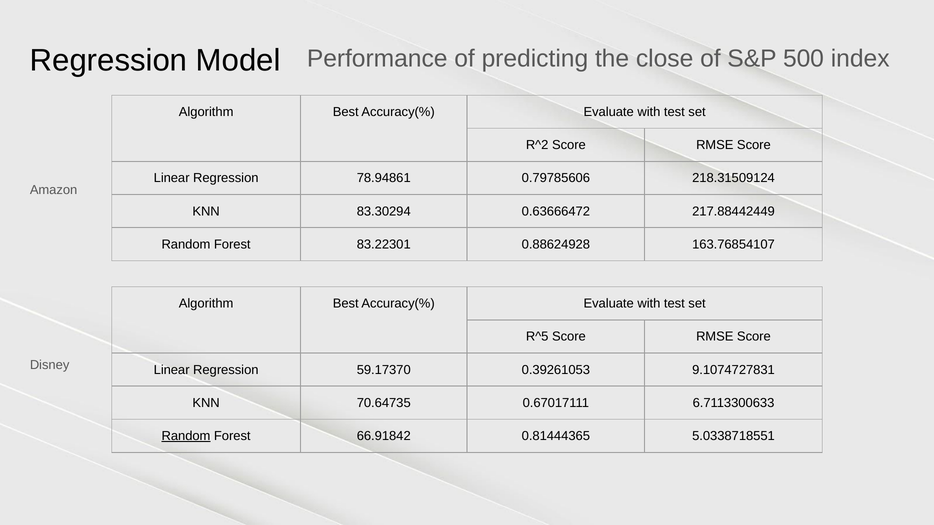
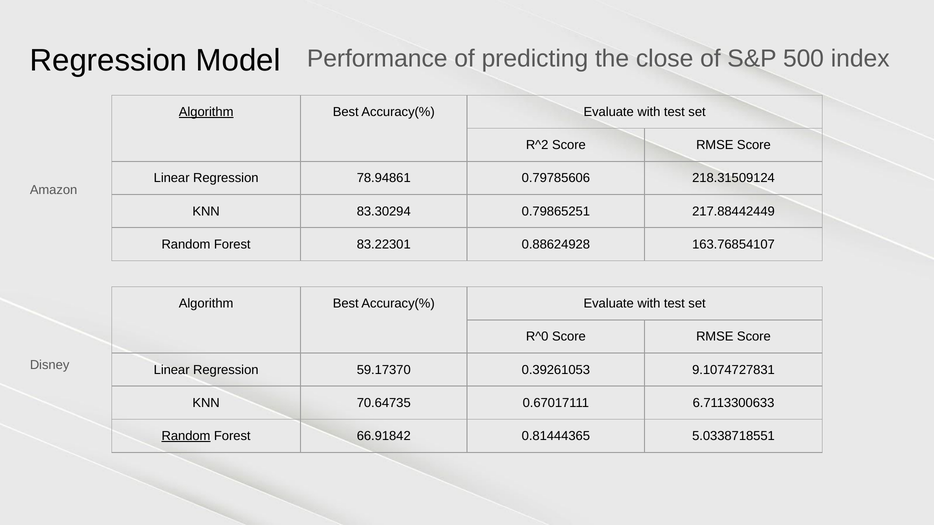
Algorithm at (206, 112) underline: none -> present
0.63666472: 0.63666472 -> 0.79865251
R^5: R^5 -> R^0
